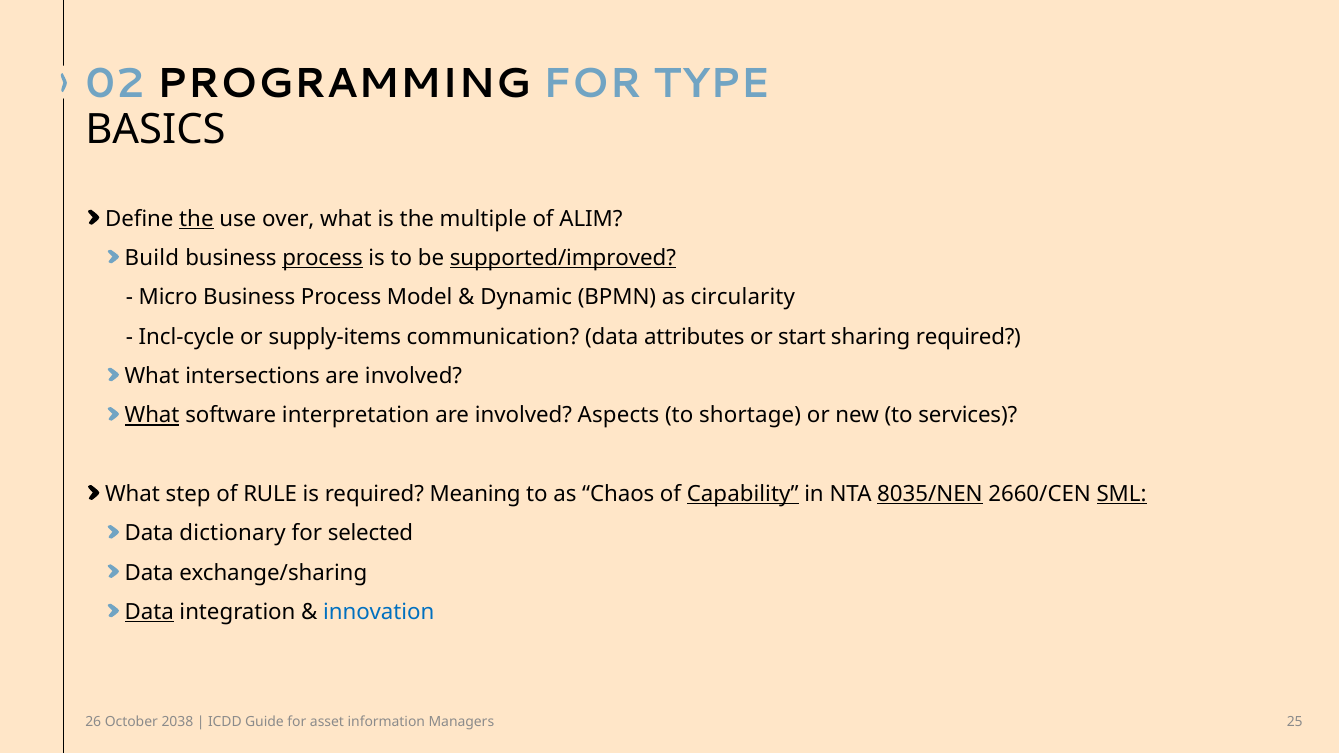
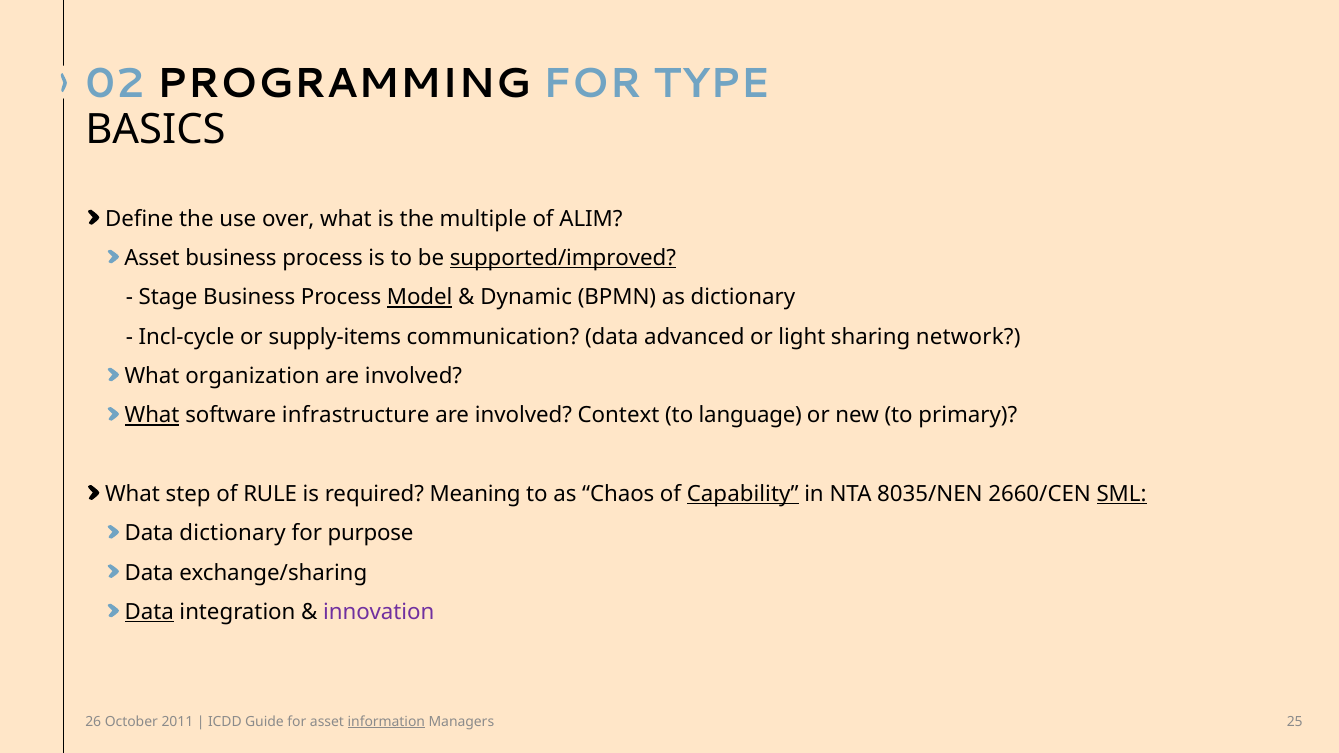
the at (196, 219) underline: present -> none
Build at (152, 258): Build -> Asset
process at (323, 258) underline: present -> none
Micro: Micro -> Stage
Model underline: none -> present
as circularity: circularity -> dictionary
attributes: attributes -> advanced
start: start -> light
sharing required: required -> network
intersections: intersections -> organization
interpretation: interpretation -> infrastructure
Aspects: Aspects -> Context
shortage: shortage -> language
services: services -> primary
8035/NEN underline: present -> none
selected: selected -> purpose
innovation colour: blue -> purple
2038: 2038 -> 2011
information underline: none -> present
